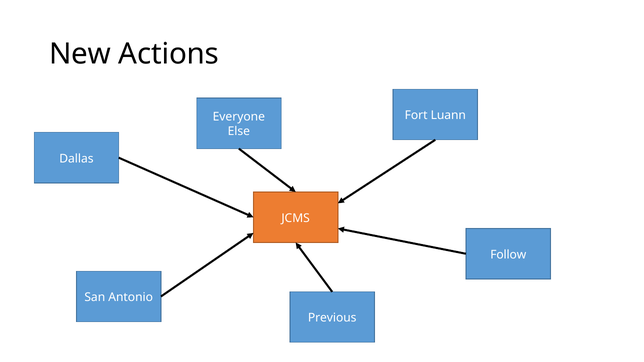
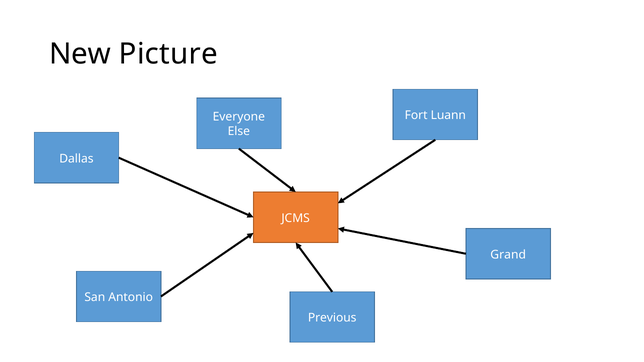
Actions: Actions -> Picture
Follow: Follow -> Grand
